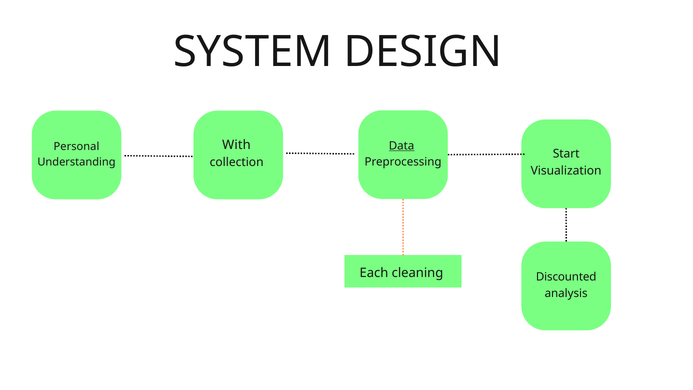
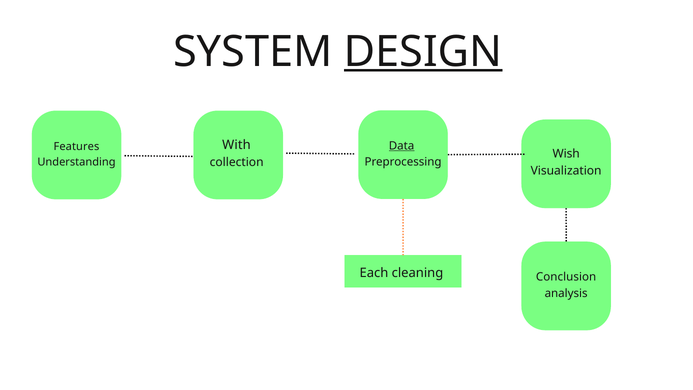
DESIGN underline: none -> present
Personal: Personal -> Features
Start: Start -> Wish
Discounted: Discounted -> Conclusion
